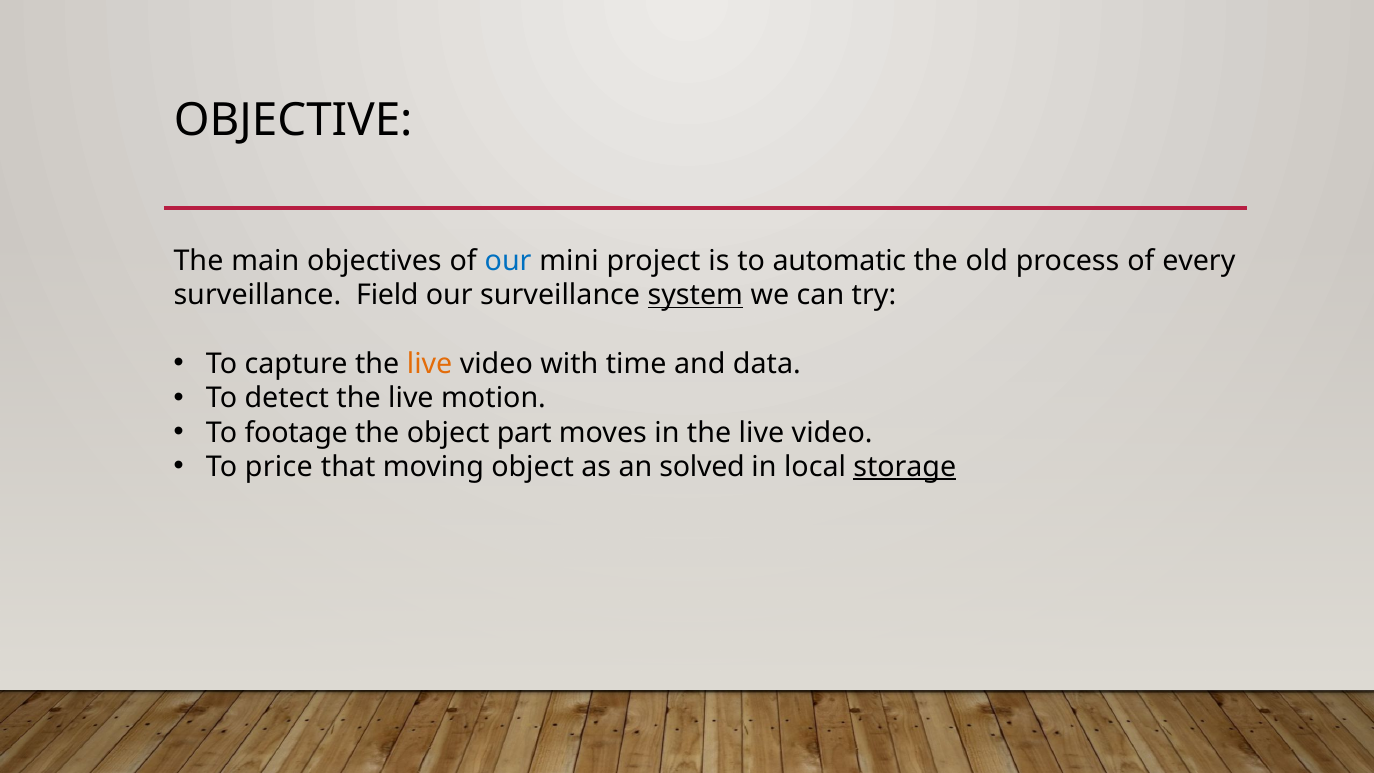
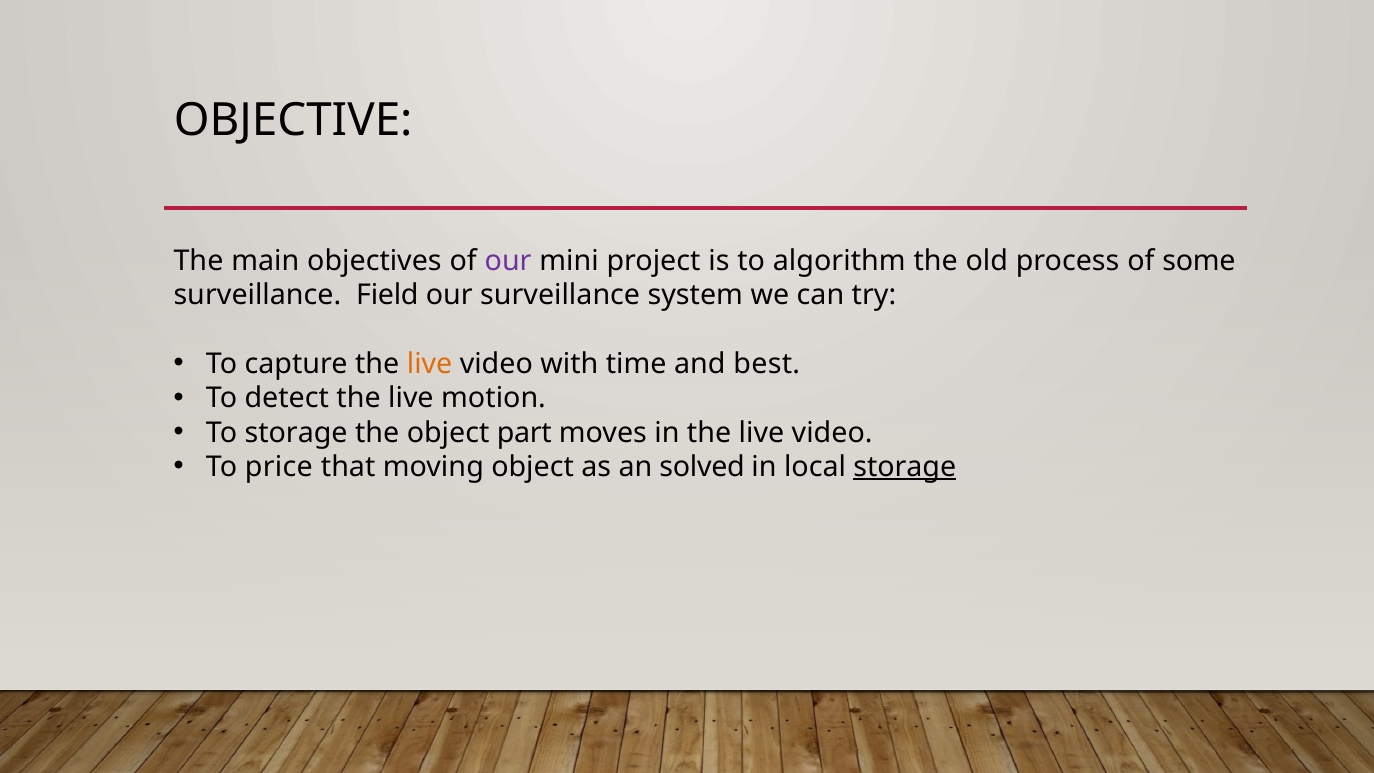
our at (508, 261) colour: blue -> purple
automatic: automatic -> algorithm
every: every -> some
system underline: present -> none
data: data -> best
To footage: footage -> storage
